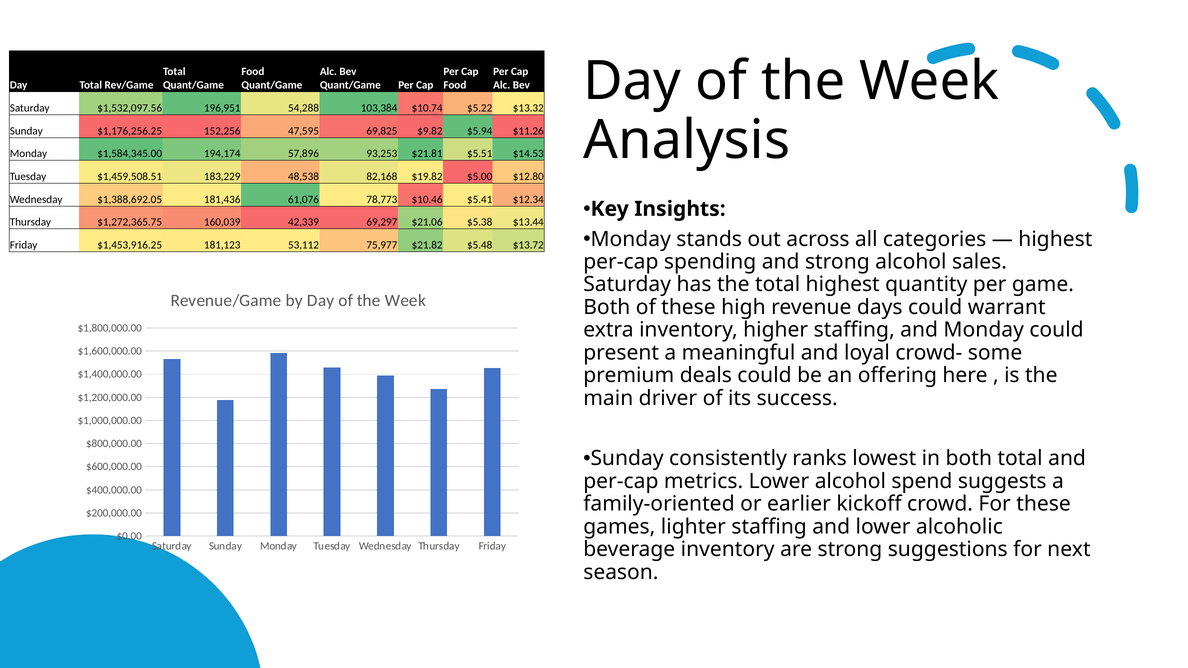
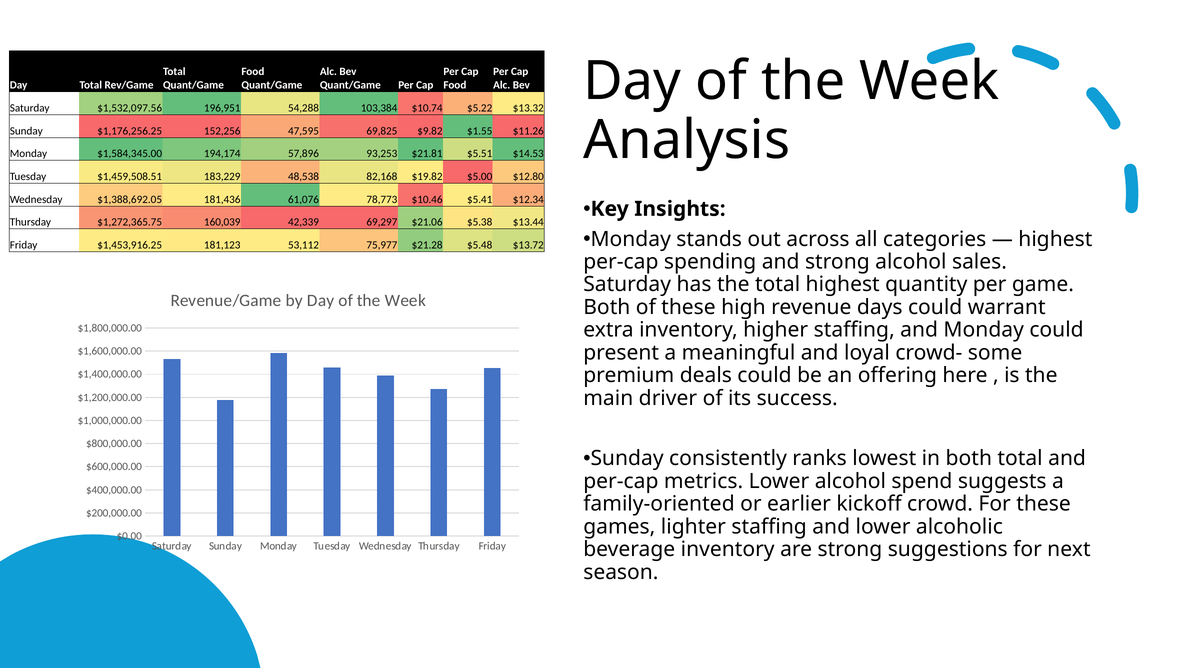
$5.94: $5.94 -> $1.55
$21.82: $21.82 -> $21.28
